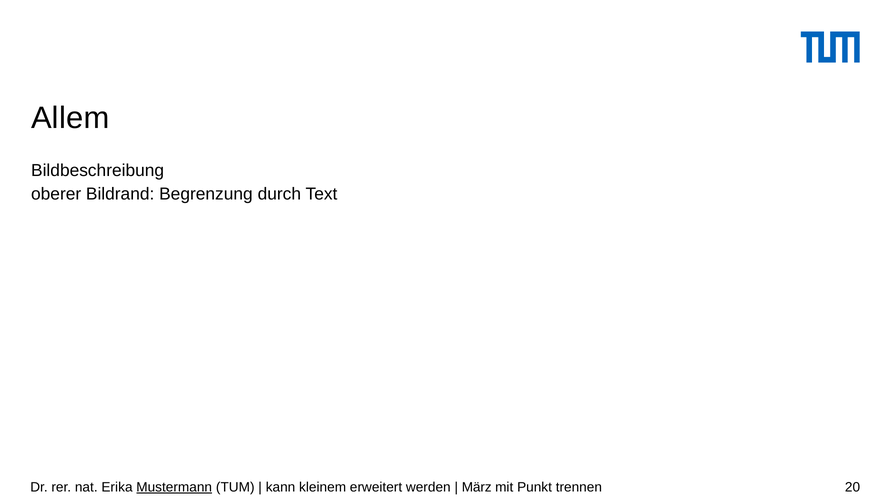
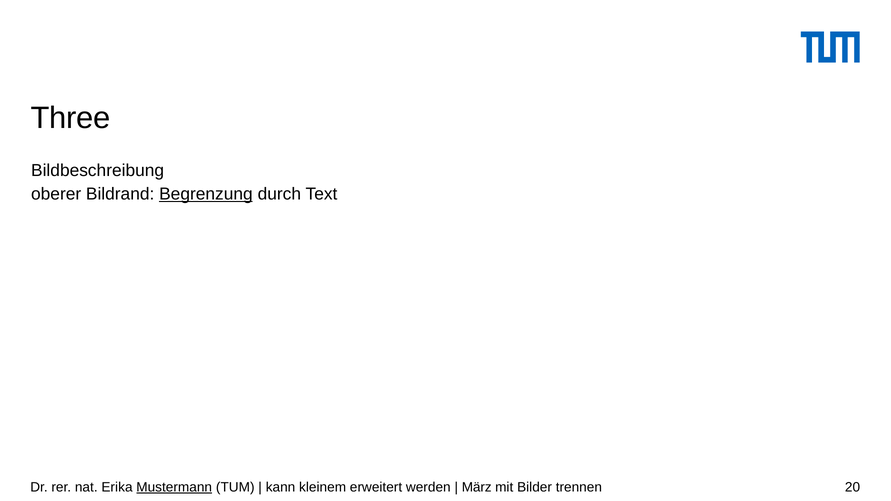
Allem: Allem -> Three
Begrenzung underline: none -> present
Punkt: Punkt -> Bilder
